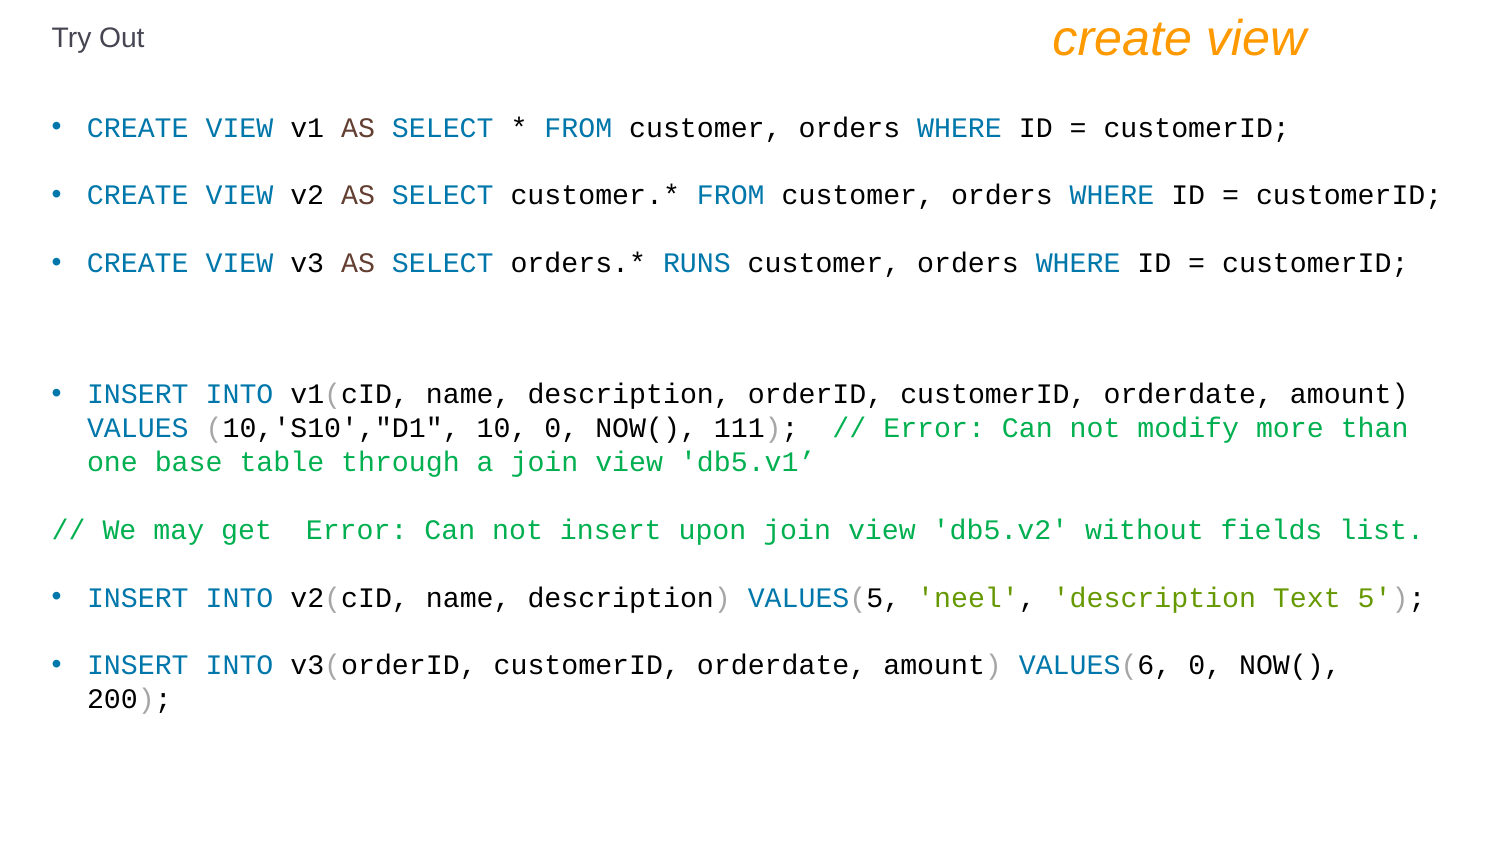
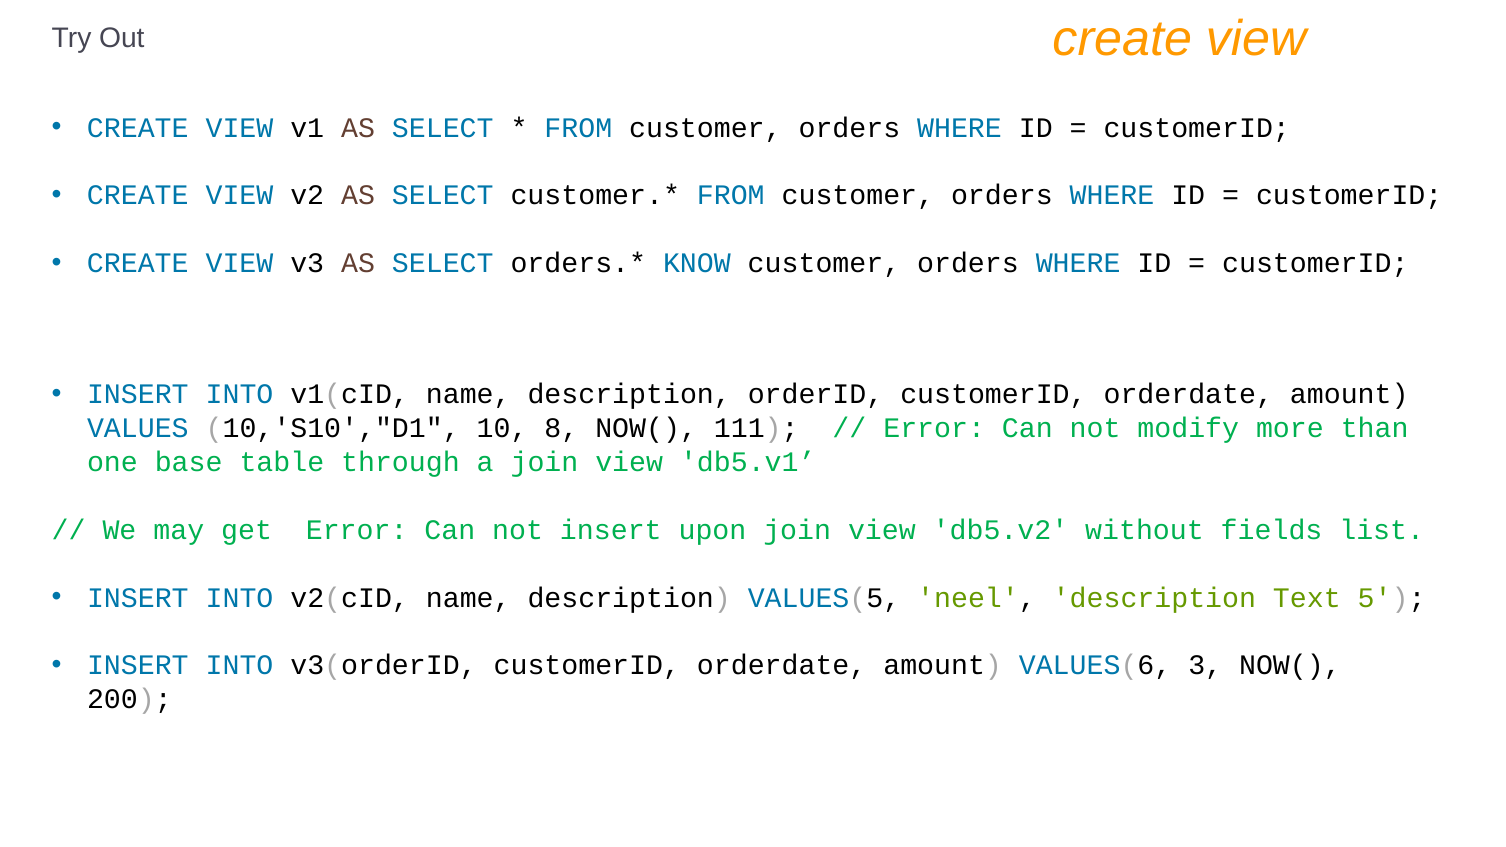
RUNS: RUNS -> KNOW
10 0: 0 -> 8
VALUES(6 0: 0 -> 3
